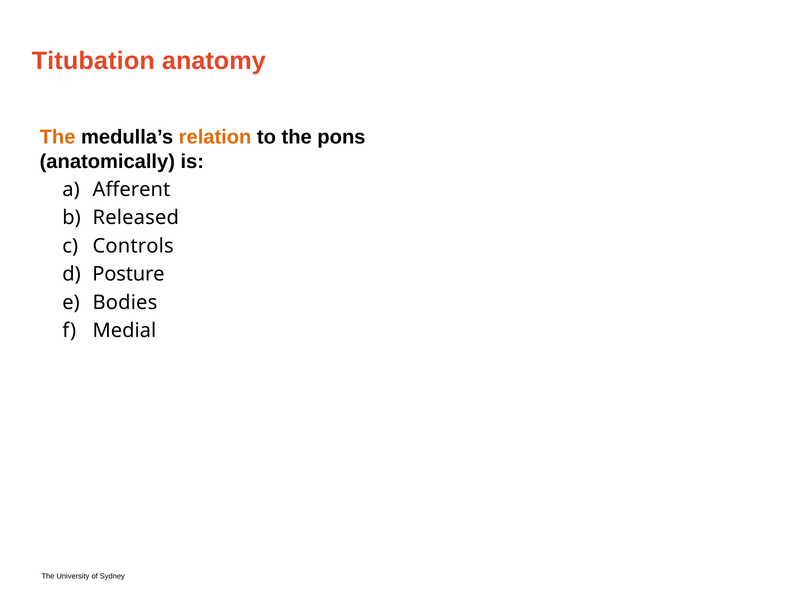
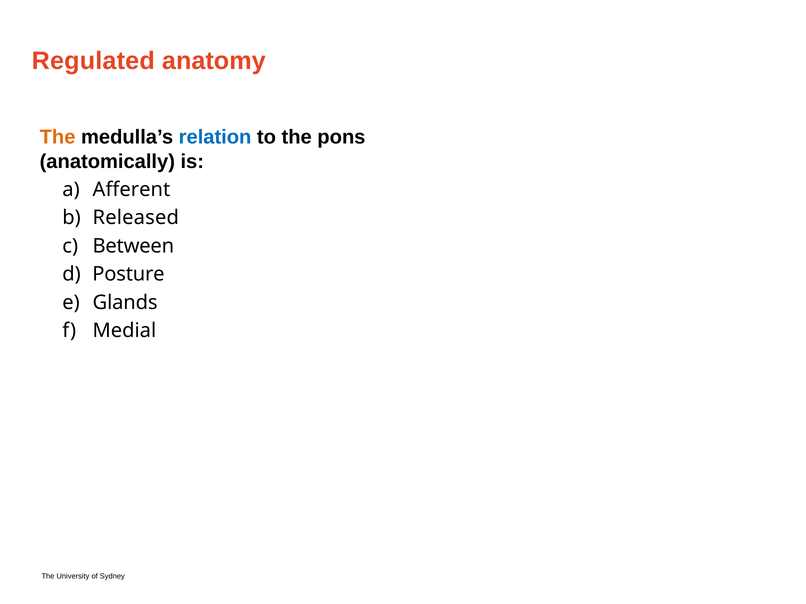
Titubation: Titubation -> Regulated
relation colour: orange -> blue
Controls: Controls -> Between
Bodies: Bodies -> Glands
